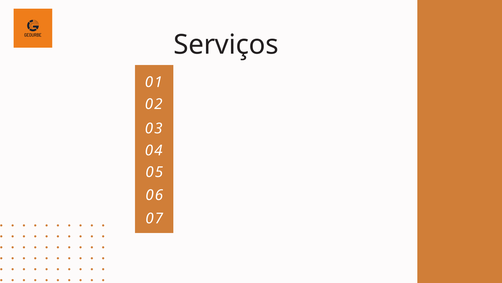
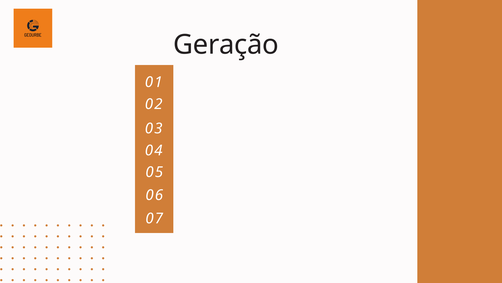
Serviços: Serviços -> Geração
